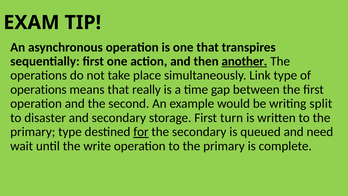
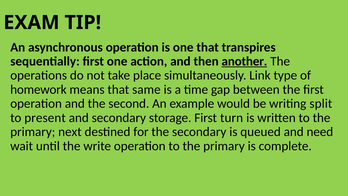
operations at (38, 89): operations -> homework
really: really -> same
disaster: disaster -> present
primary type: type -> next
for underline: present -> none
